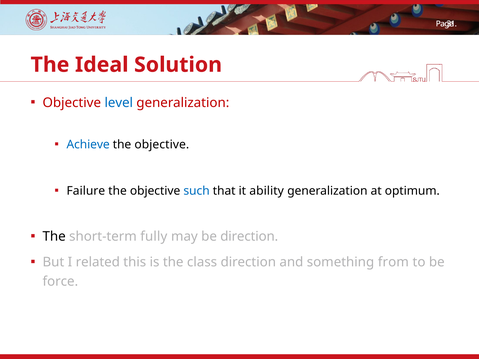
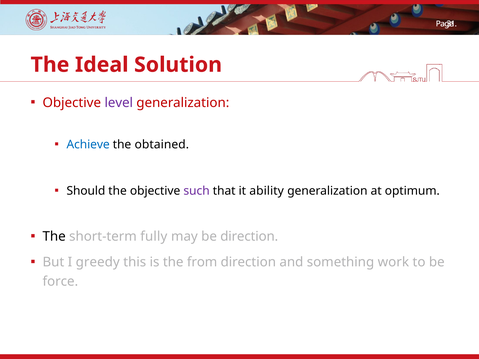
level colour: blue -> purple
objective at (162, 145): objective -> obtained
Failure: Failure -> Should
such colour: blue -> purple
related: related -> greedy
class: class -> from
from: from -> work
